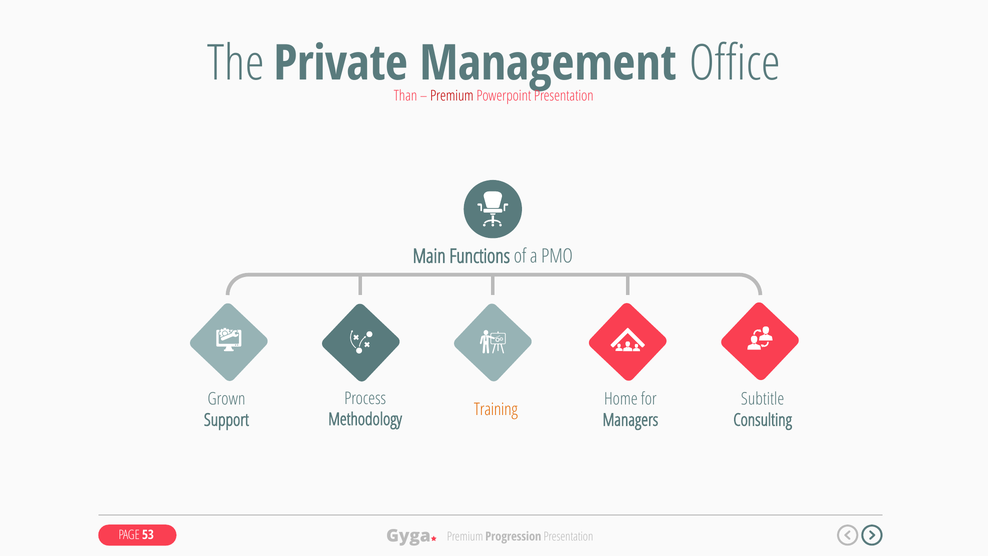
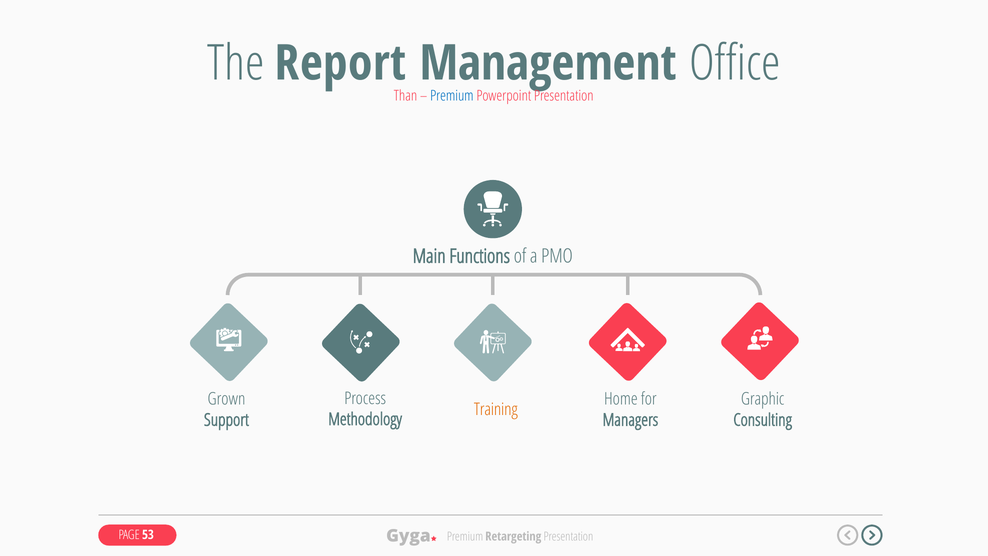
Private: Private -> Report
Premium at (452, 96) colour: red -> blue
Subtitle: Subtitle -> Graphic
Progression: Progression -> Retargeting
